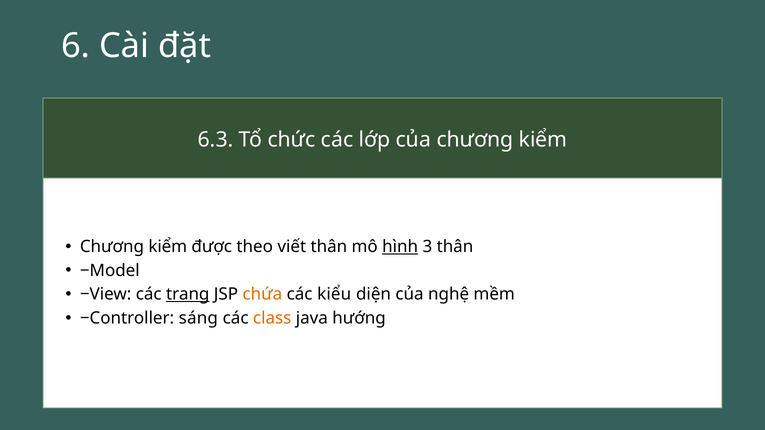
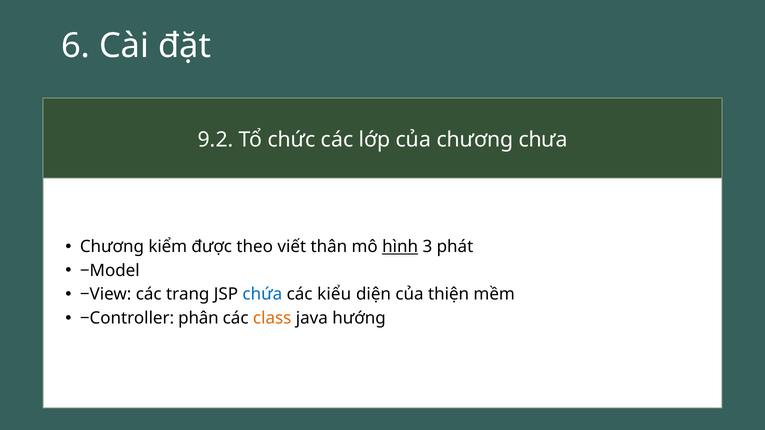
6.3: 6.3 -> 9.2
của chương kiểm: kiểm -> chưa
3 thân: thân -> phát
trang underline: present -> none
chứa colour: orange -> blue
nghệ: nghệ -> thiện
sáng: sáng -> phân
